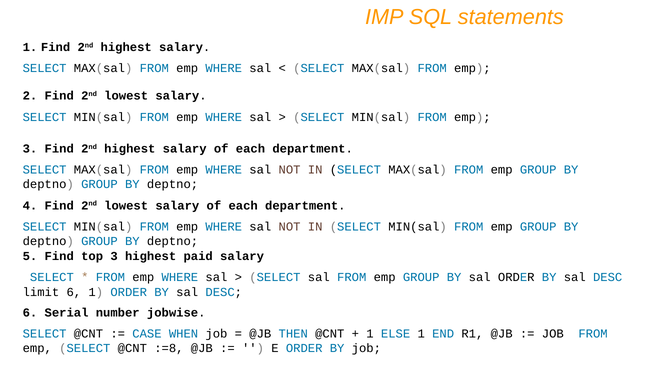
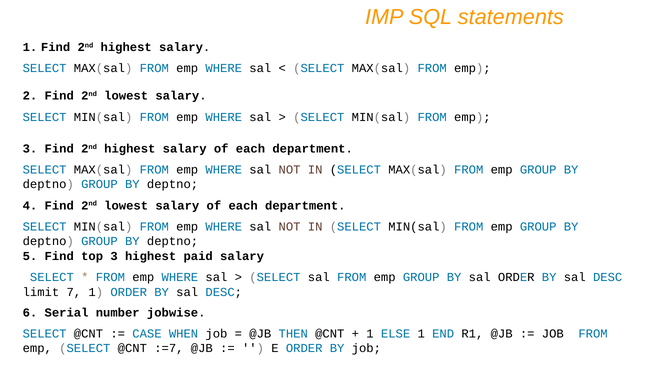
limit 6: 6 -> 7
:=8: :=8 -> :=7
